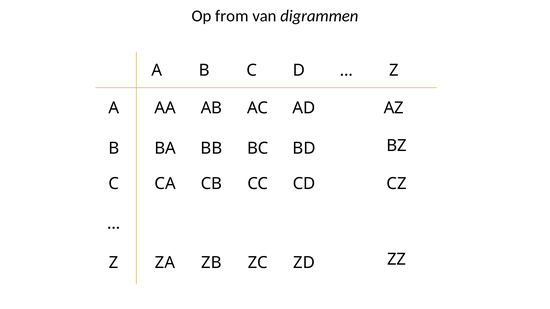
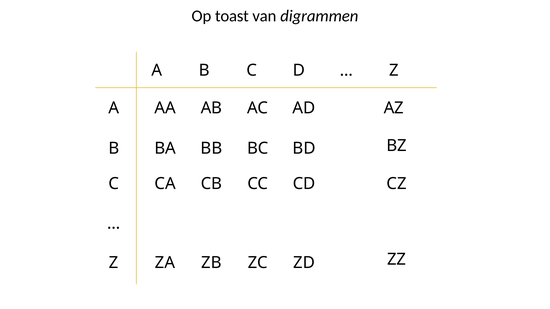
from: from -> toast
